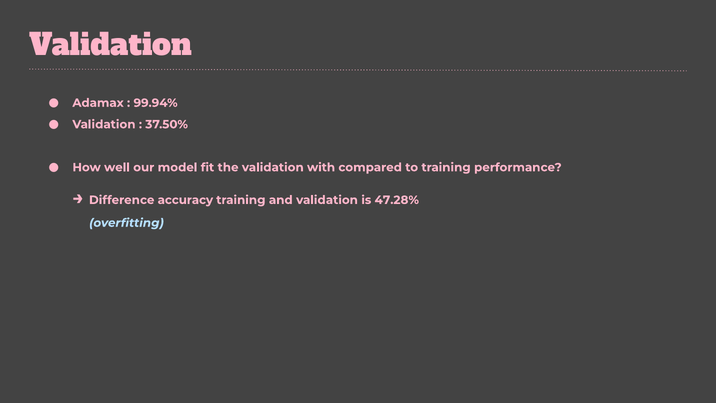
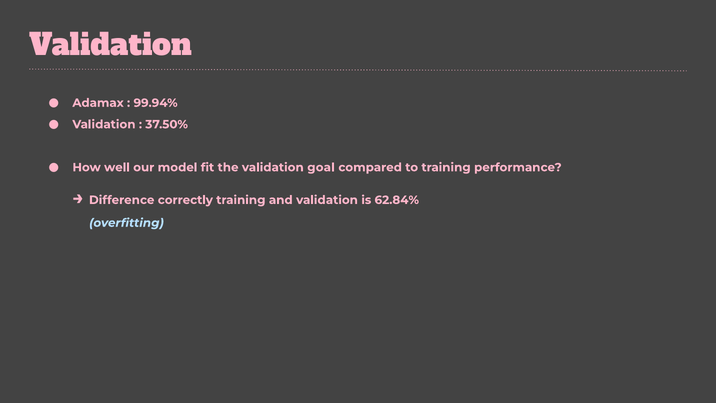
with: with -> goal
accuracy: accuracy -> correctly
47.28%: 47.28% -> 62.84%
